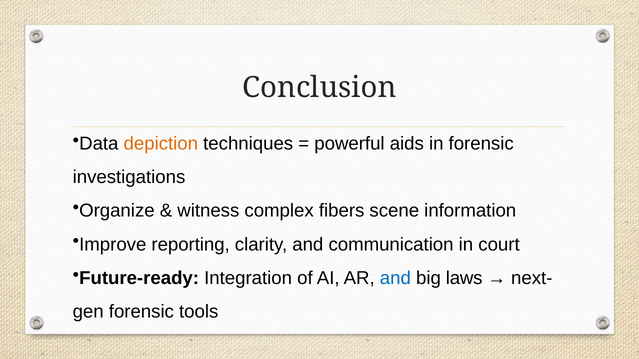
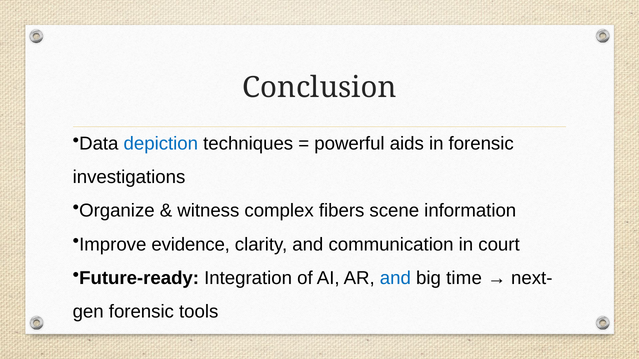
depiction colour: orange -> blue
reporting: reporting -> evidence
laws: laws -> time
